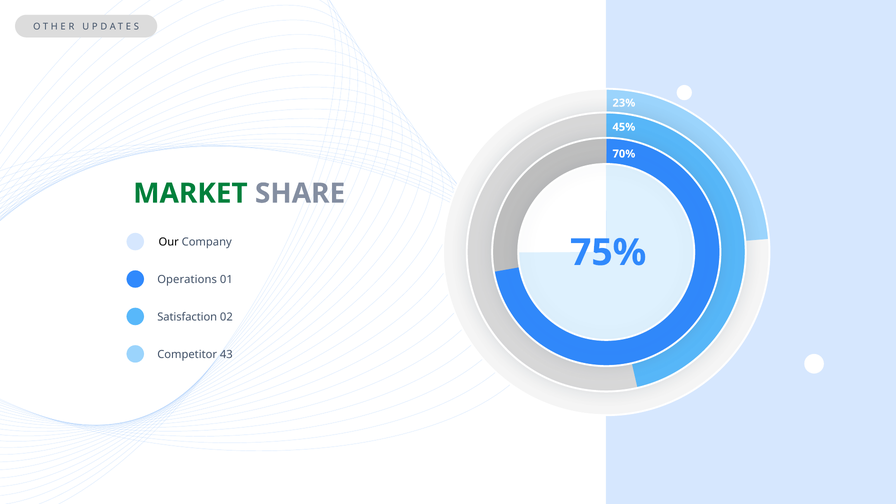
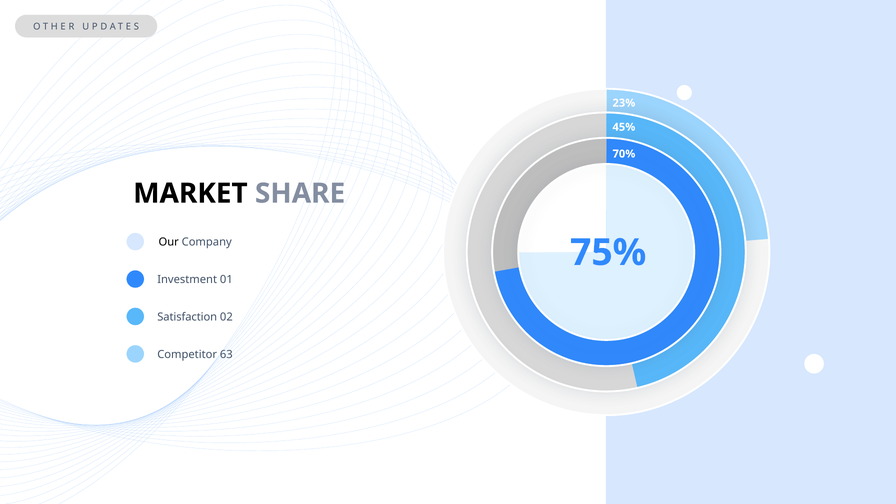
MARKET colour: green -> black
Operations: Operations -> Investment
43: 43 -> 63
